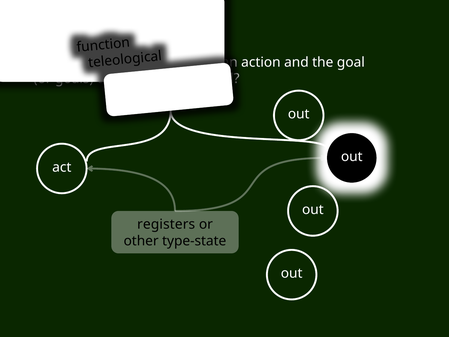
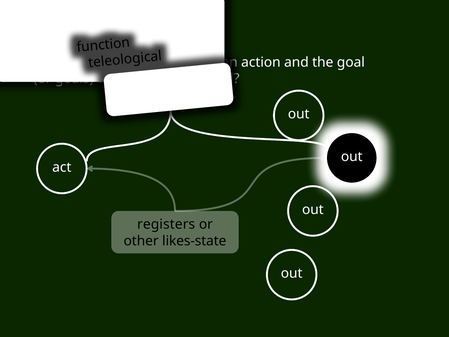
type-state: type-state -> likes-state
